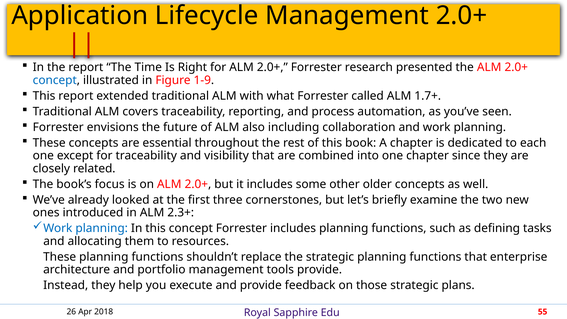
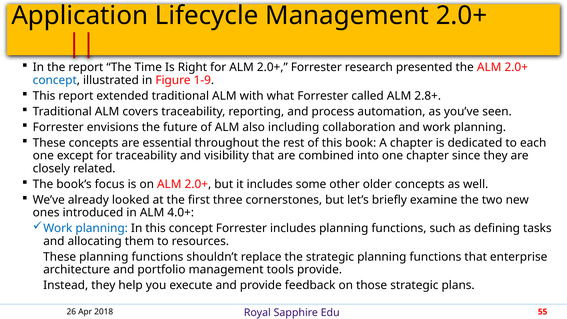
1.7+: 1.7+ -> 2.8+
2.3+: 2.3+ -> 4.0+
